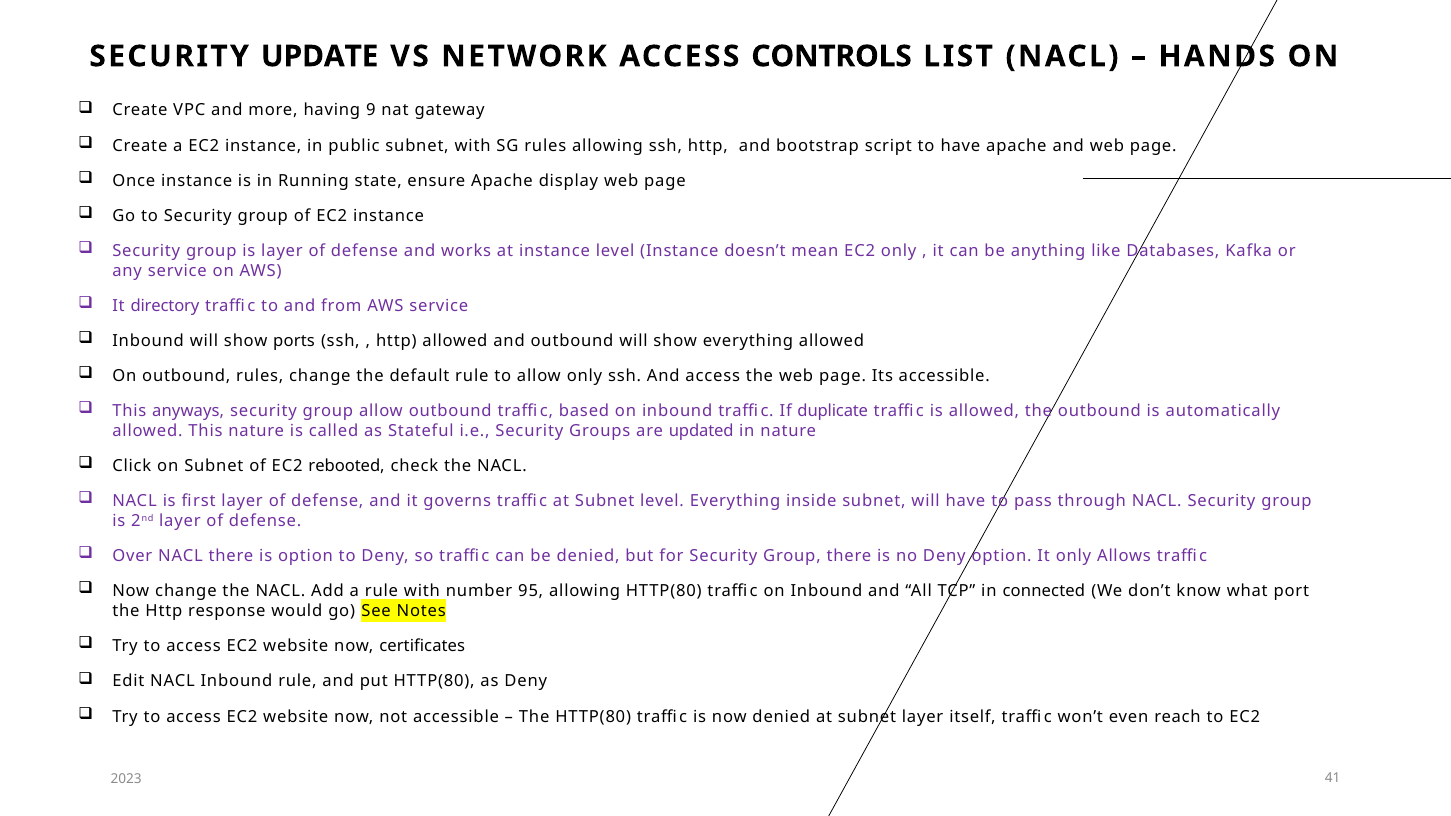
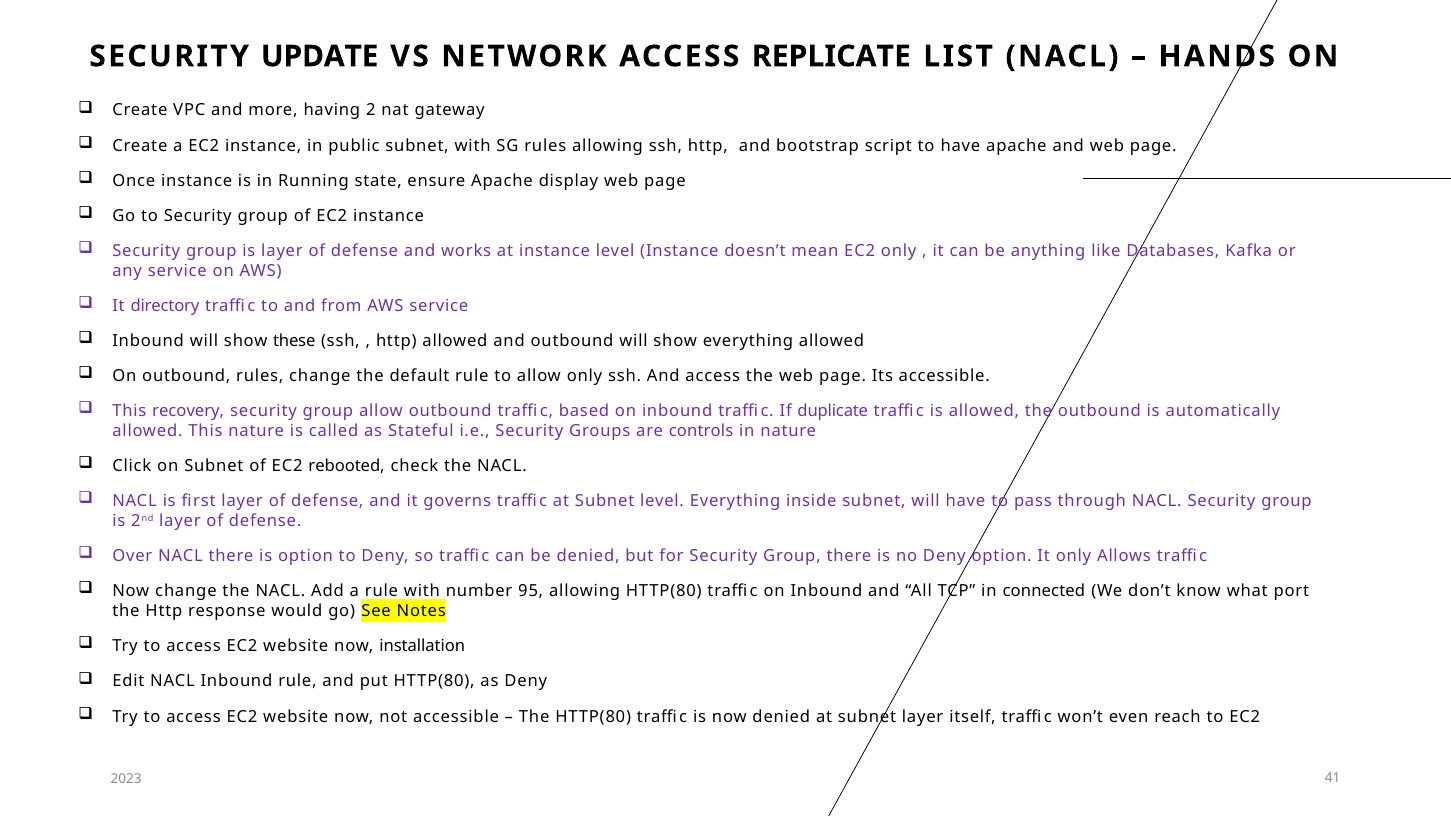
CONTROLS: CONTROLS -> REPLICATE
9: 9 -> 2
ports: ports -> these
anyways: anyways -> recovery
updated: updated -> controls
certificates: certificates -> installation
